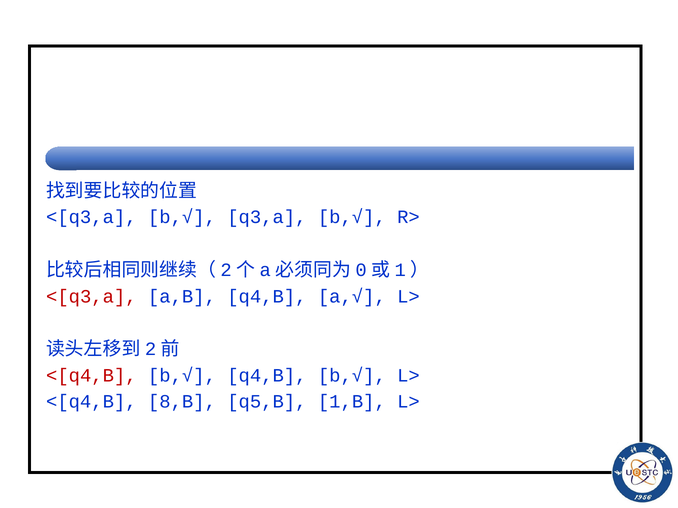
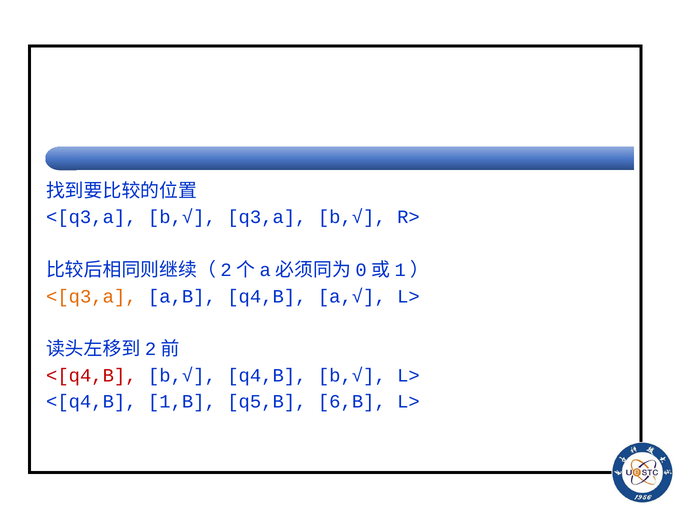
<[q3,a at (91, 297) colour: red -> orange
8,B: 8,B -> 1,B
1,B: 1,B -> 6,B
